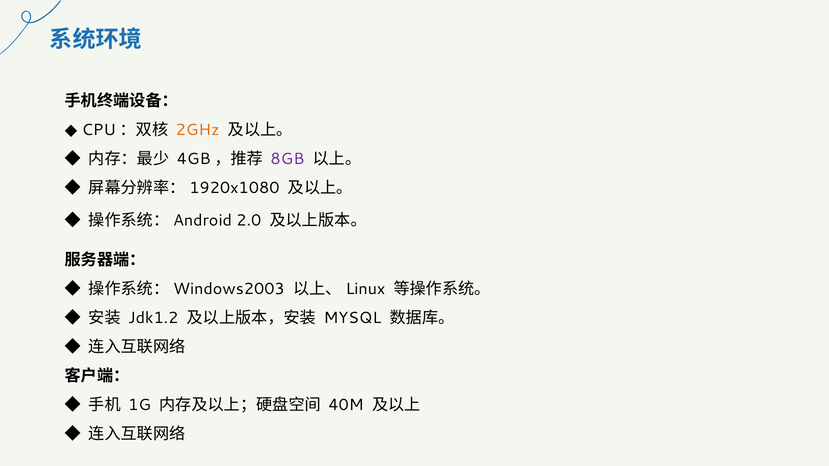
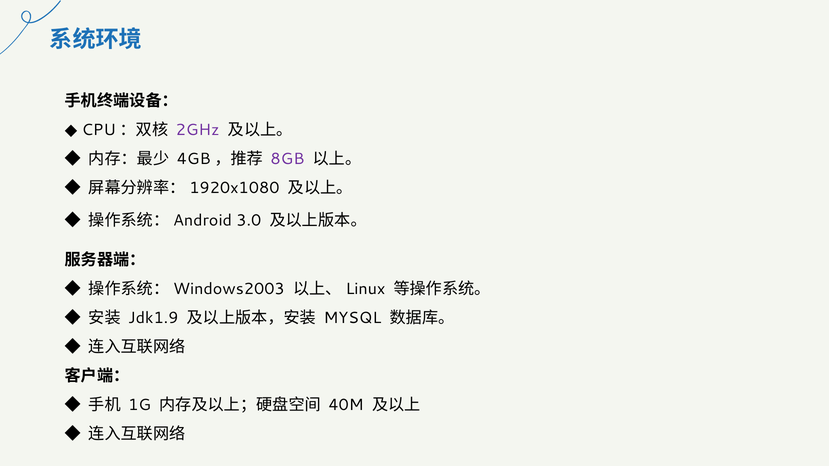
2GHz colour: orange -> purple
2.0: 2.0 -> 3.0
Jdk1.2: Jdk1.2 -> Jdk1.9
